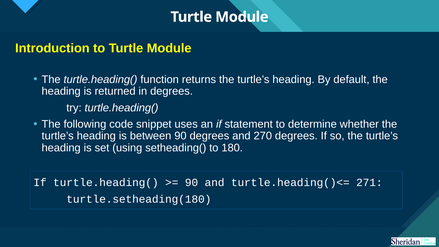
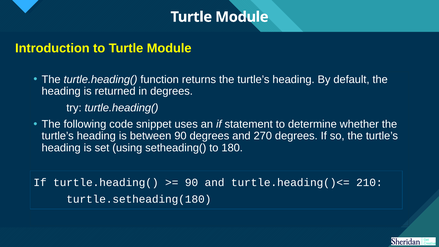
271: 271 -> 210
